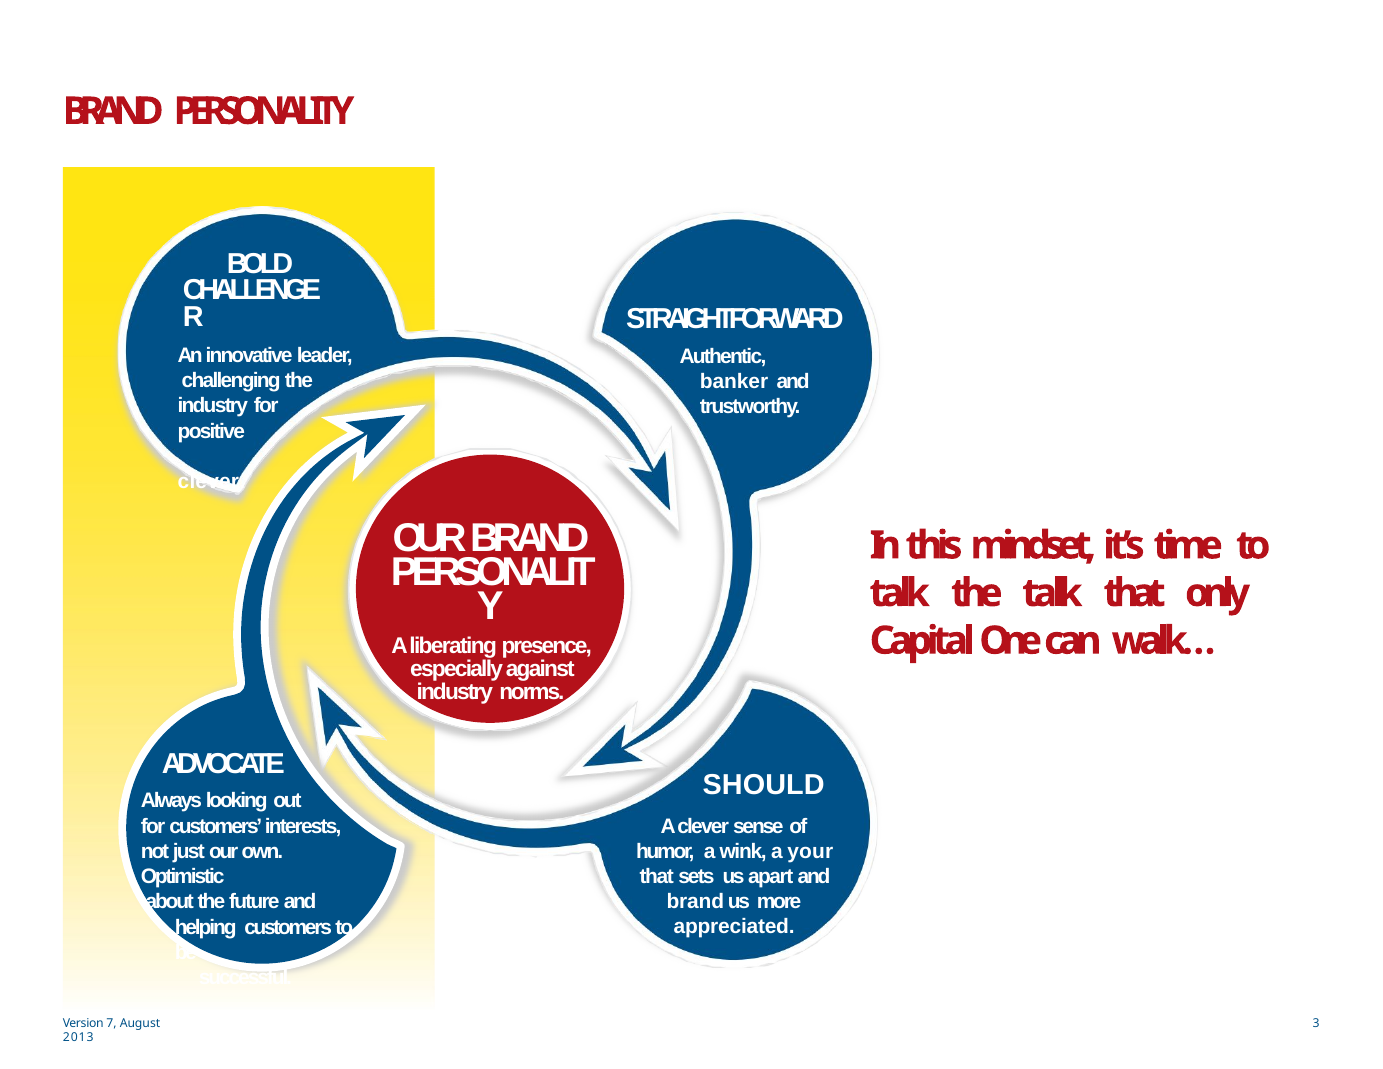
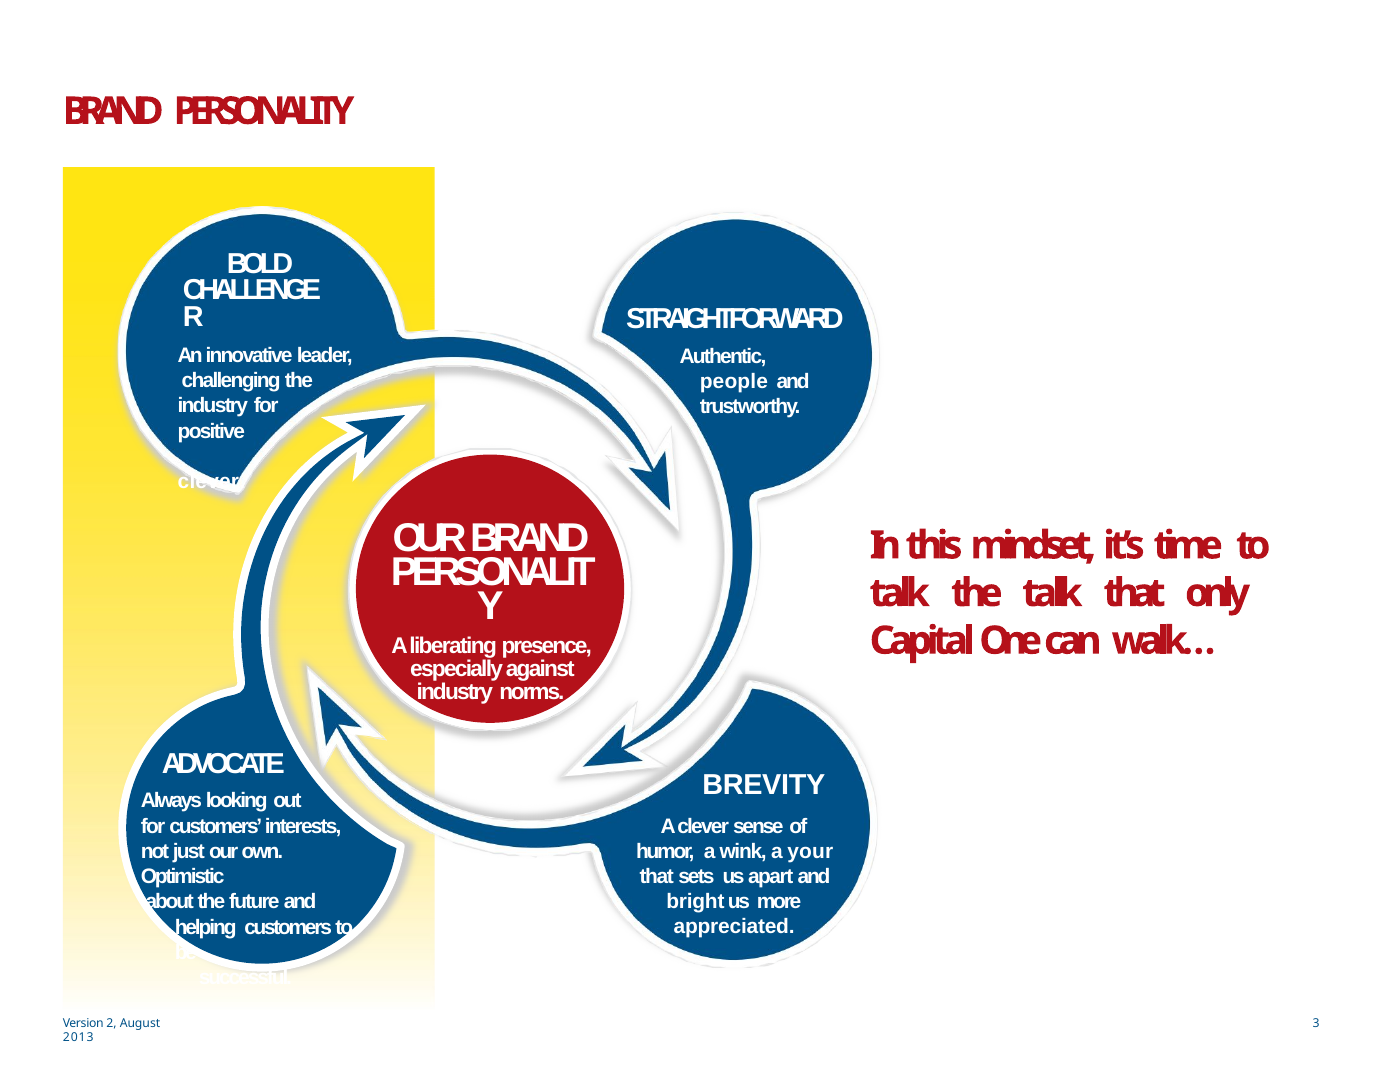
banker: banker -> people
SHOULD: SHOULD -> BREVITY
brand at (695, 902): brand -> bright
7: 7 -> 2
